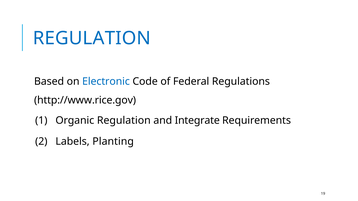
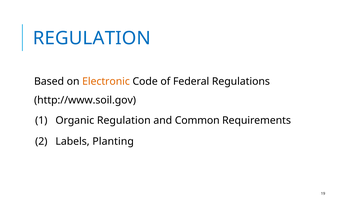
Electronic colour: blue -> orange
http://www.rice.gov: http://www.rice.gov -> http://www.soil.gov
Integrate: Integrate -> Common
